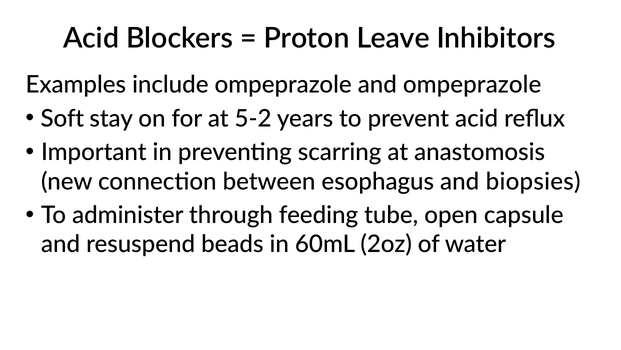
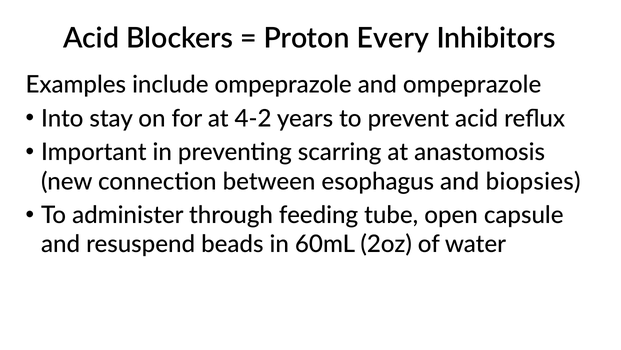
Leave: Leave -> Every
Soft: Soft -> Into
5-2: 5-2 -> 4-2
